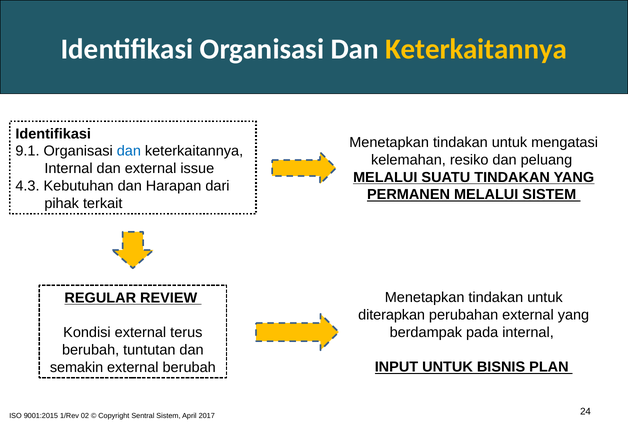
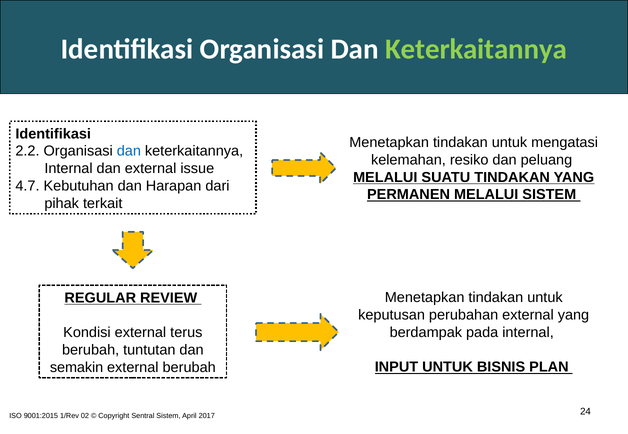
Keterkaitannya at (476, 49) colour: yellow -> light green
9.1: 9.1 -> 2.2
4.3: 4.3 -> 4.7
diterapkan: diterapkan -> keputusan
